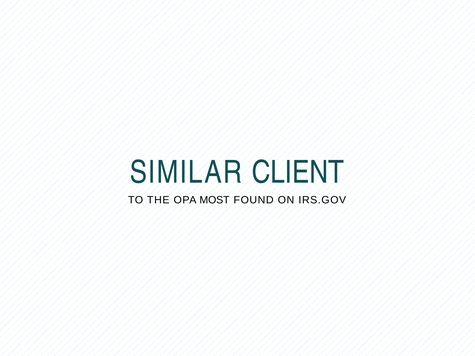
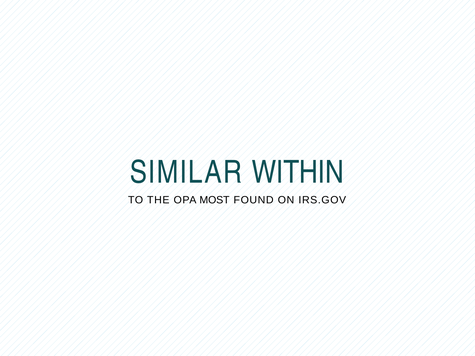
CLIENT: CLIENT -> WITHIN
